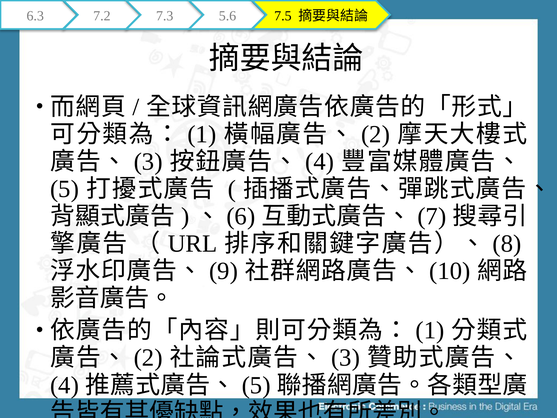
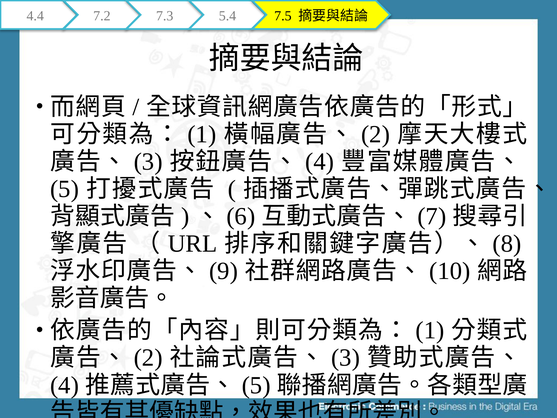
6.3: 6.3 -> 4.4
5.6: 5.6 -> 5.4
